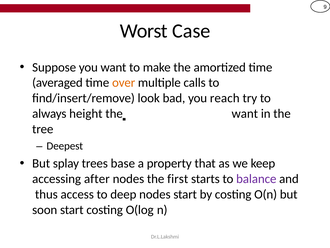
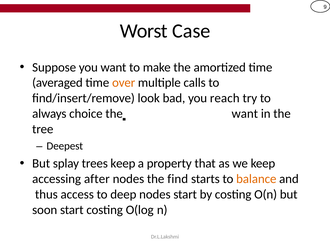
height: height -> choice
trees base: base -> keep
first: first -> find
balance colour: purple -> orange
